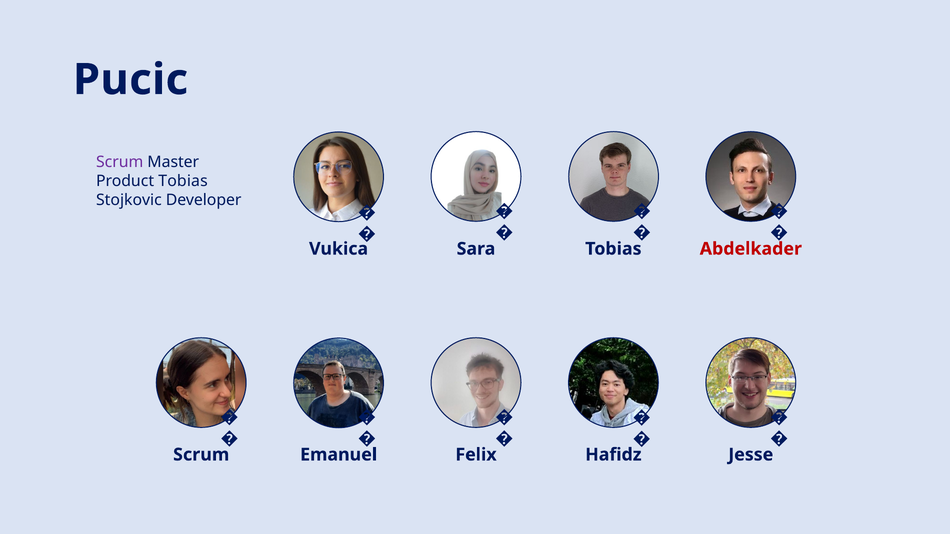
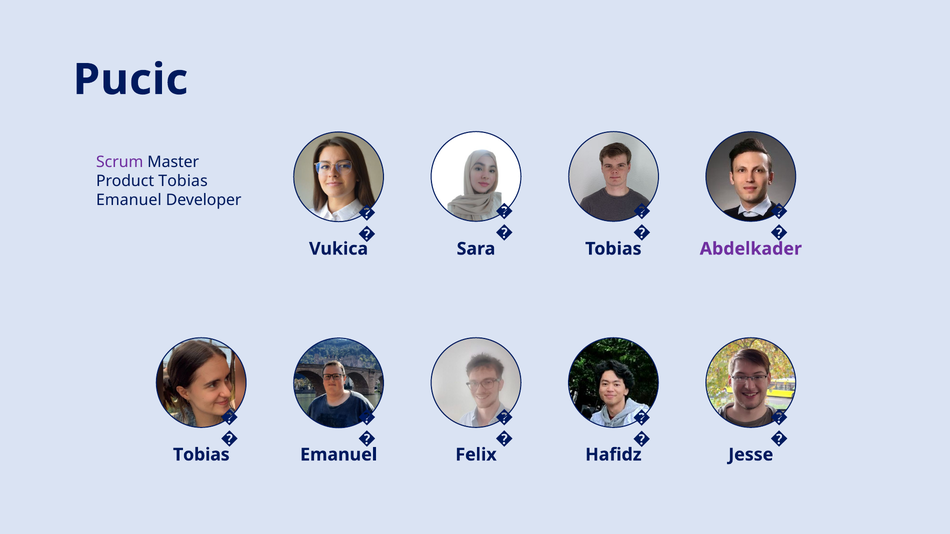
Stojkovic at (129, 200): Stojkovic -> Emanuel
Abdelkader colour: red -> purple
Scrum at (201, 455): Scrum -> Tobias
